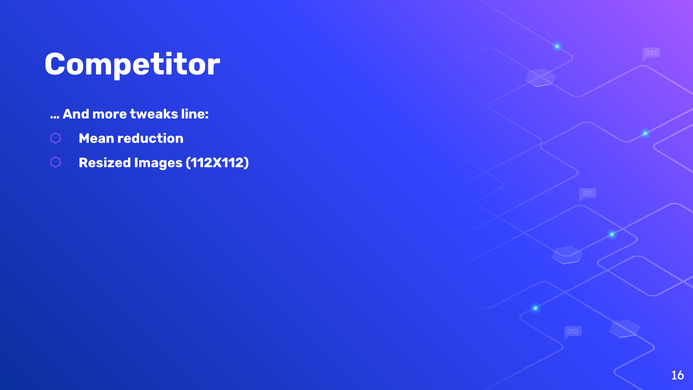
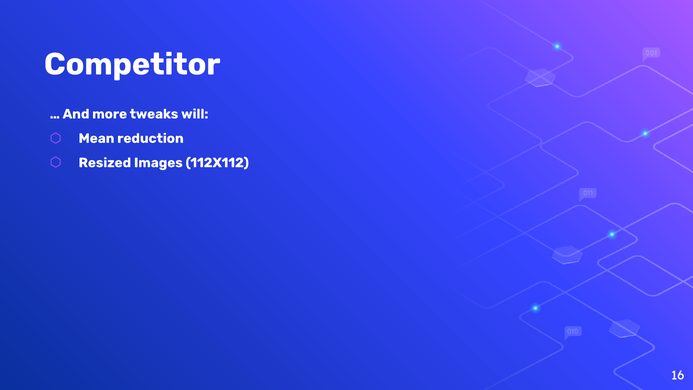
line: line -> will
